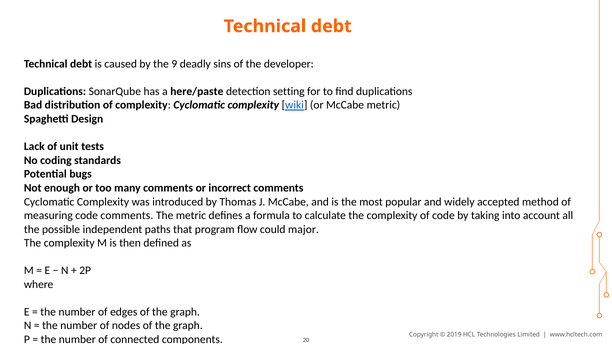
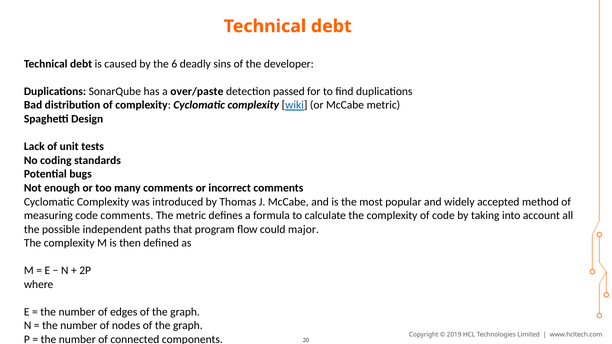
9: 9 -> 6
here/paste: here/paste -> over/paste
setting: setting -> passed
